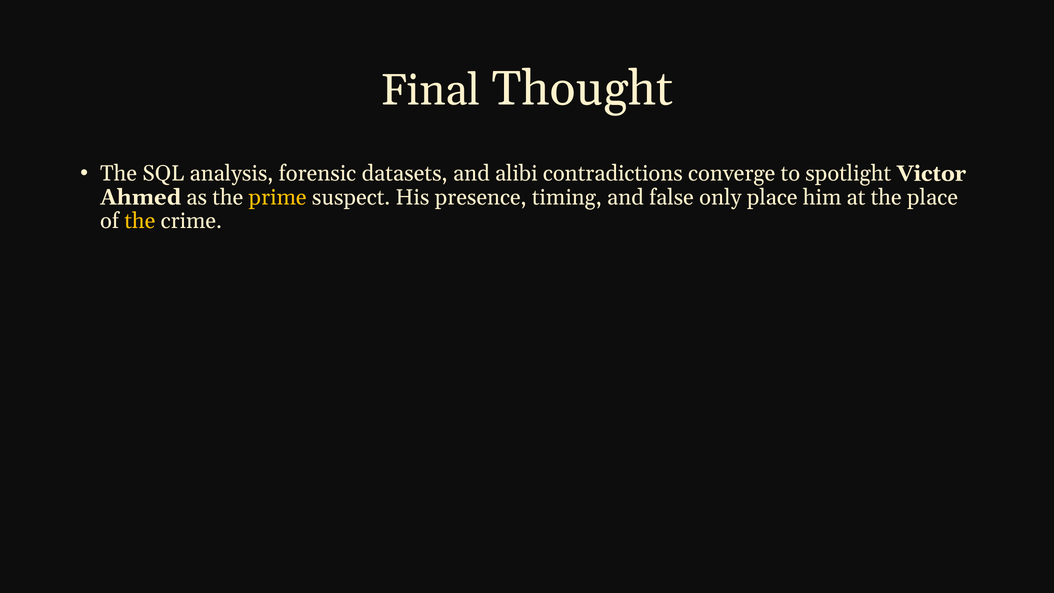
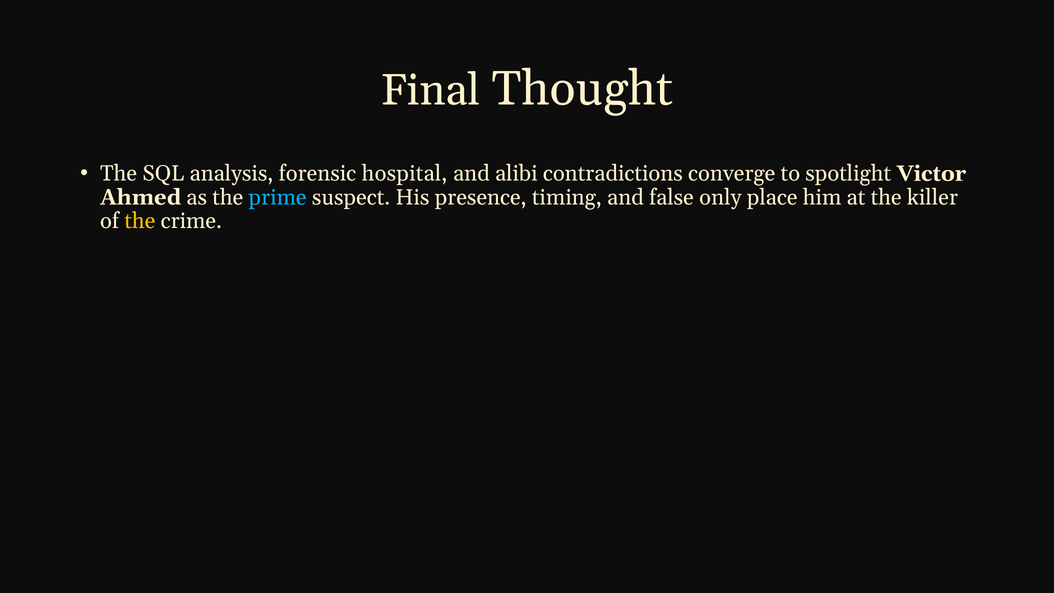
datasets: datasets -> hospital
prime colour: yellow -> light blue
the place: place -> killer
